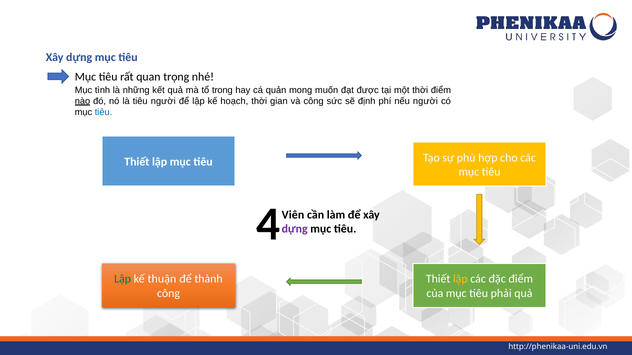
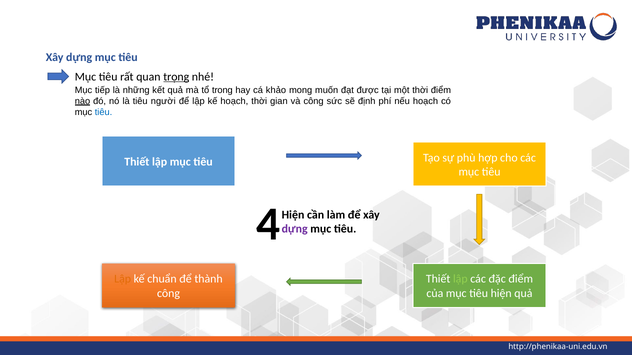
trọng underline: none -> present
tình: tình -> tiếp
quản: quản -> khảo
nếu người: người -> hoạch
4 Viên: Viên -> Hiện
Lập at (123, 279) colour: green -> orange
thuận: thuận -> chuẩn
lập at (460, 279) colour: yellow -> light green
tiêu phải: phải -> hiện
